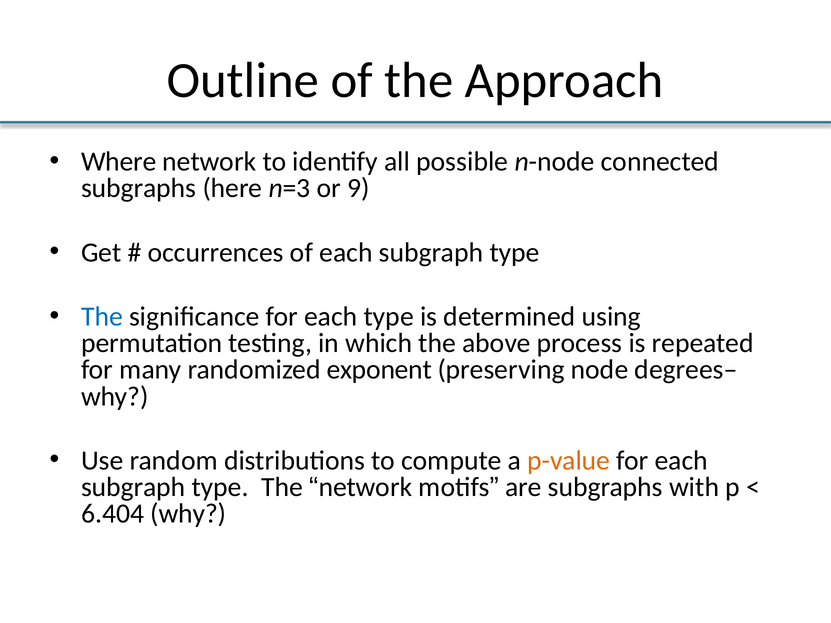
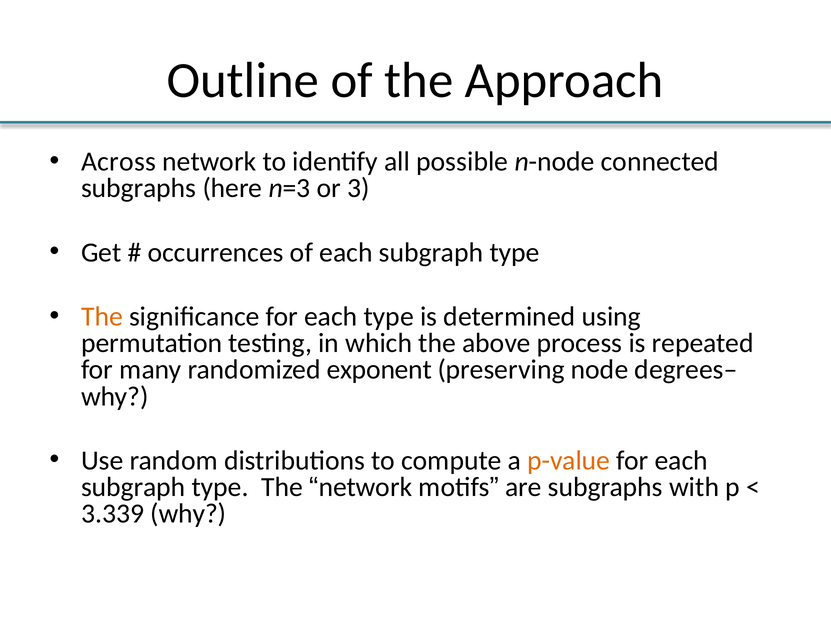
Where: Where -> Across
9: 9 -> 3
The at (102, 317) colour: blue -> orange
6.404: 6.404 -> 3.339
